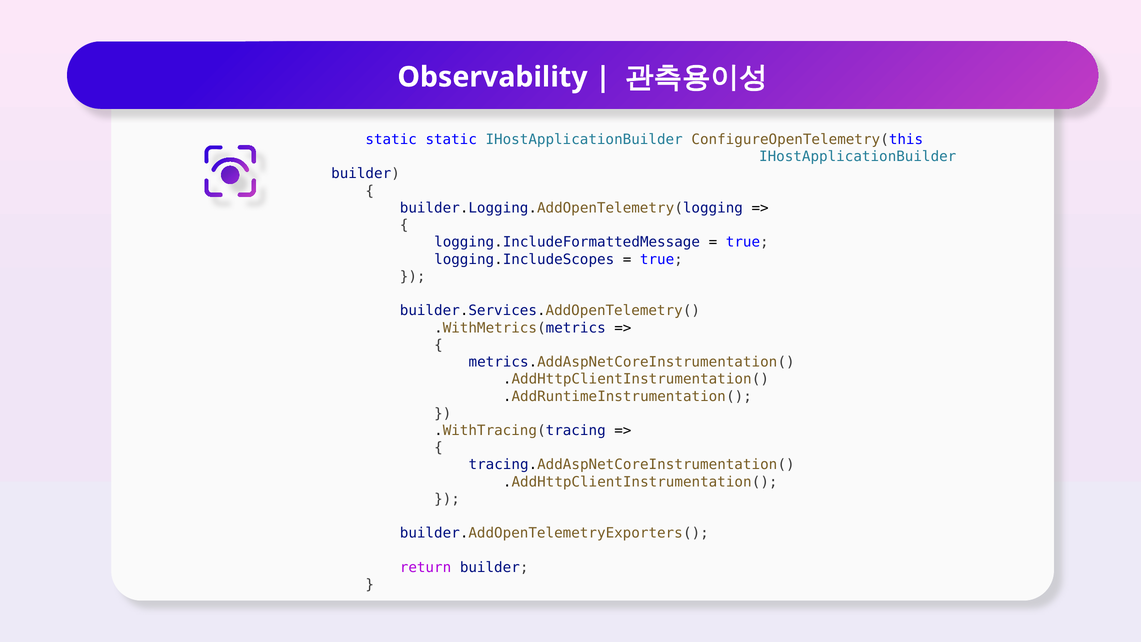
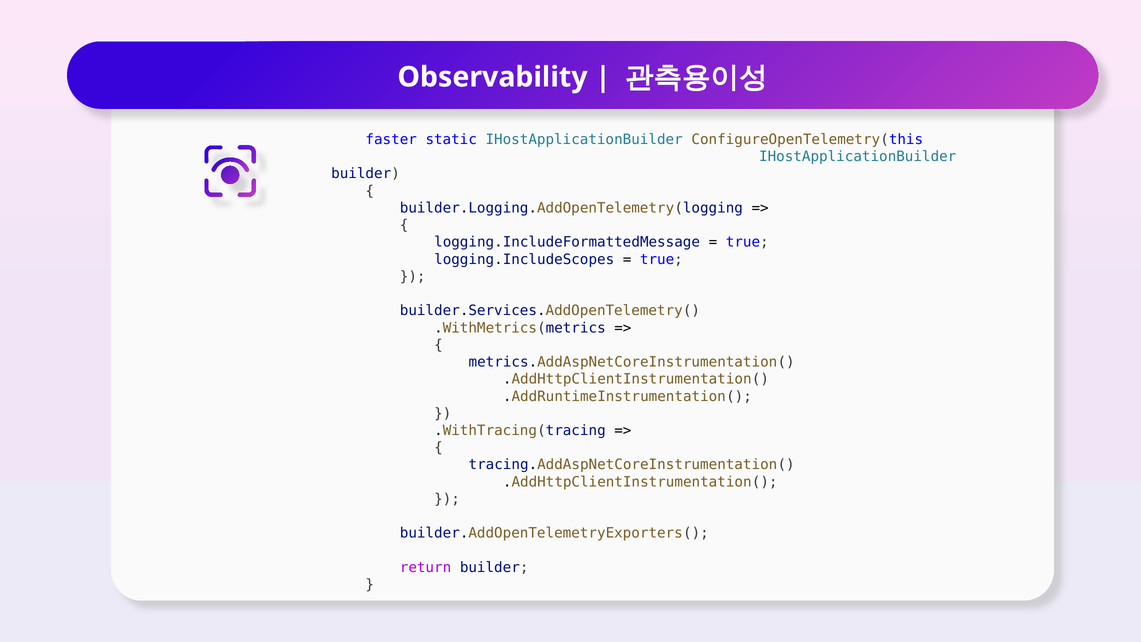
static at (391, 139): static -> faster
